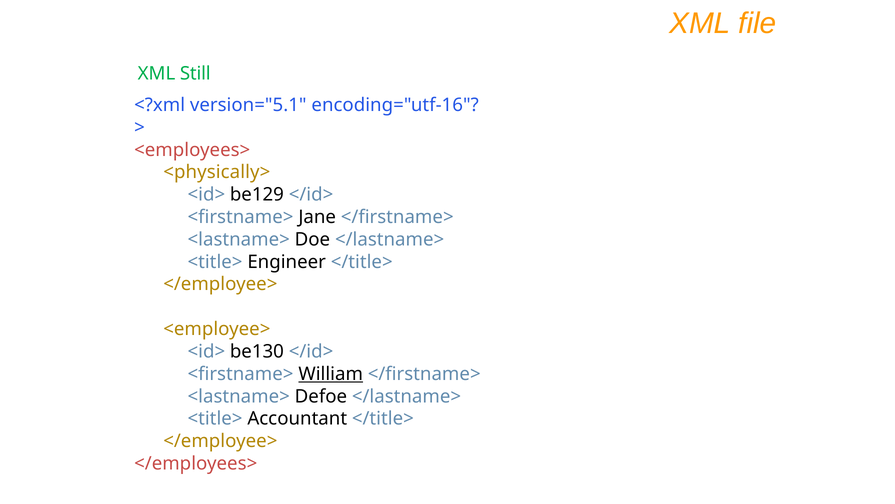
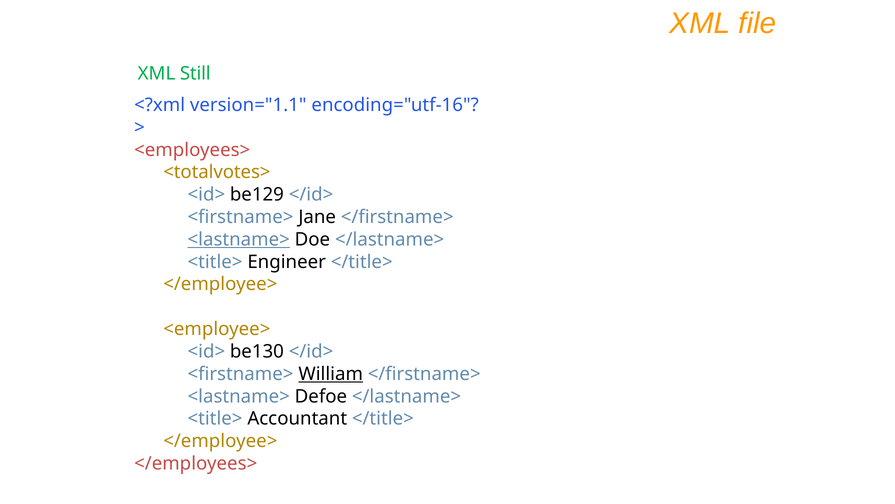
version="5.1: version="5.1 -> version="1.1
<physically>: <physically> -> <totalvotes>
<lastname> at (239, 239) underline: none -> present
